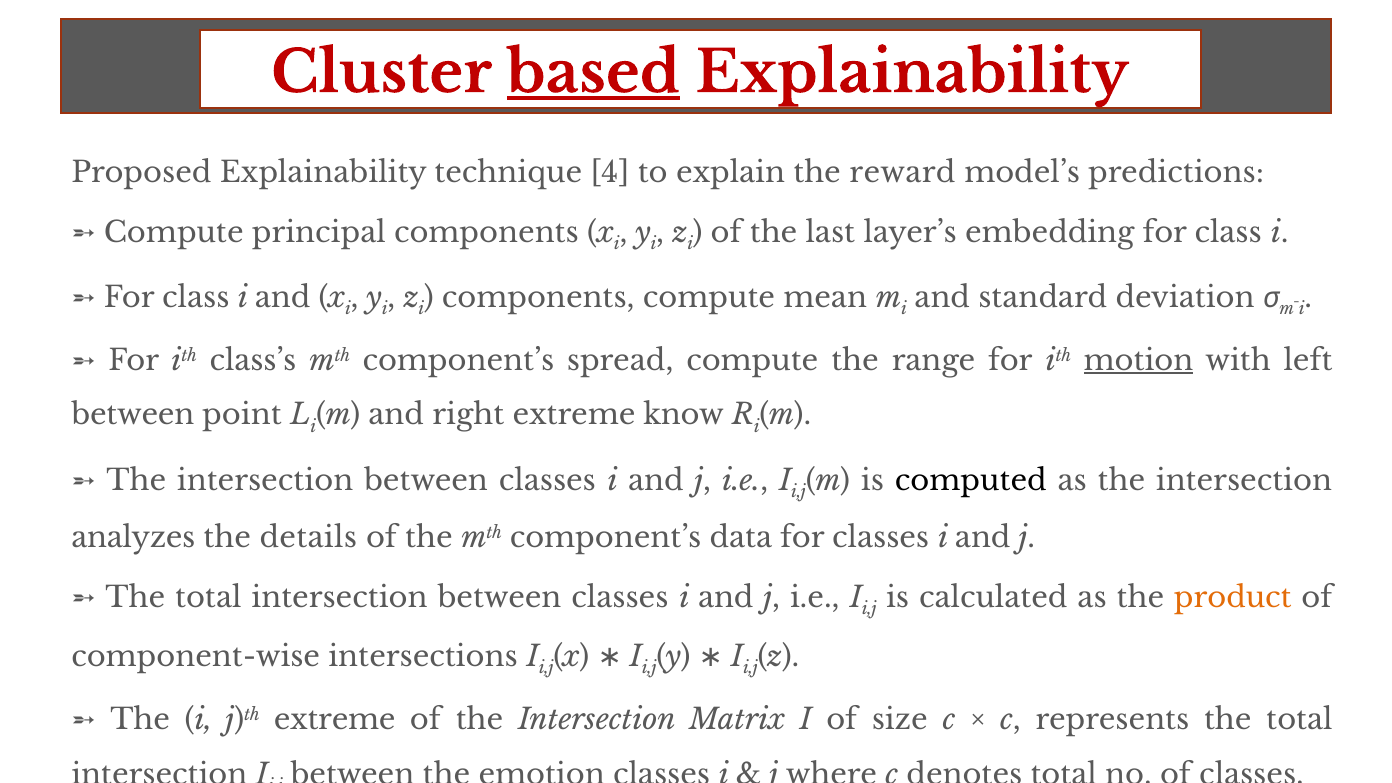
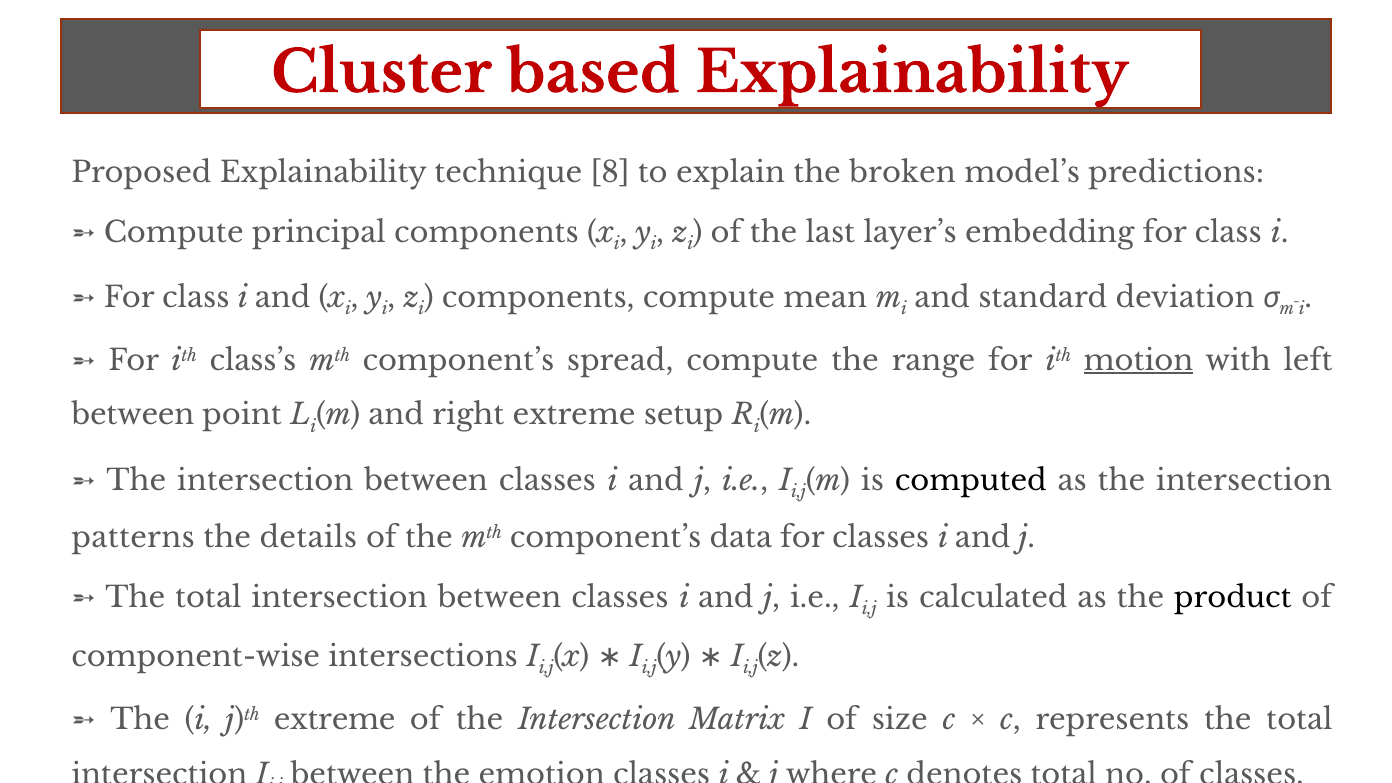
based underline: present -> none
4: 4 -> 8
reward: reward -> broken
know: know -> setup
analyzes: analyzes -> patterns
product colour: orange -> black
